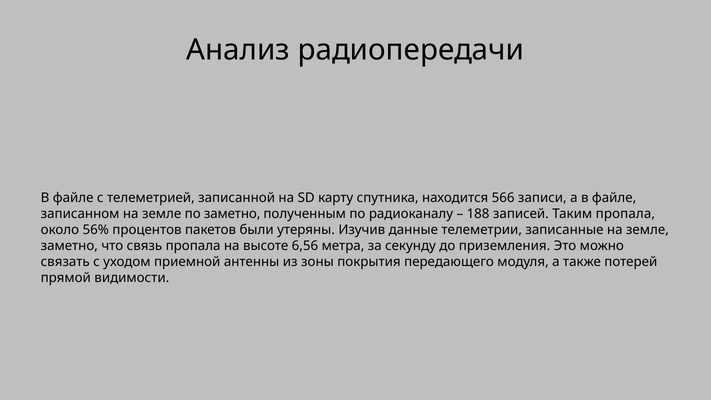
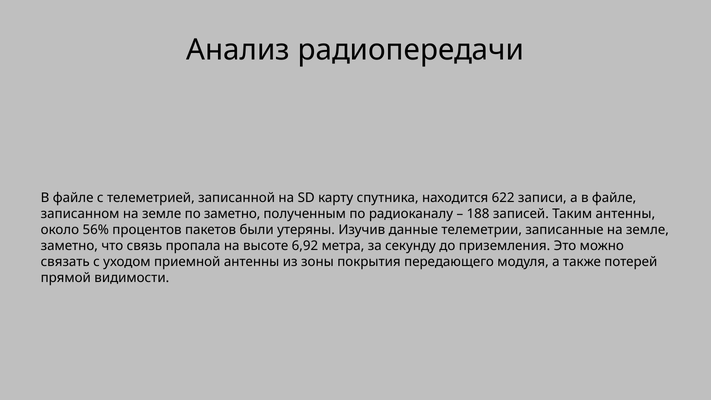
566: 566 -> 622
Таким пропала: пропала -> антенны
6,56: 6,56 -> 6,92
